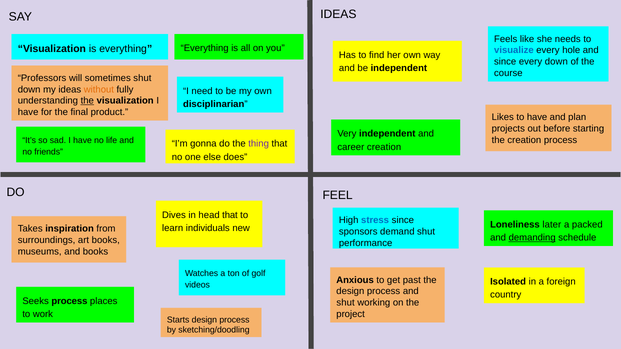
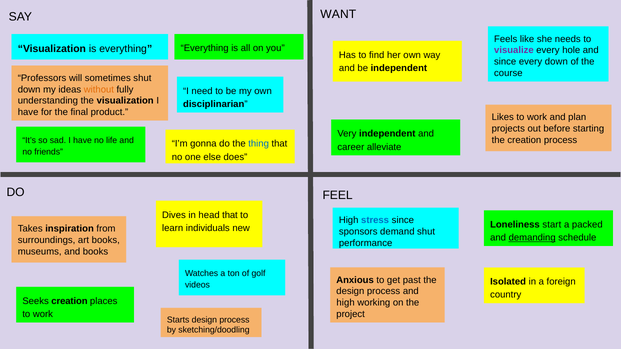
IDEAS at (338, 14): IDEAS -> WANT
visualize colour: blue -> purple
the at (87, 101) underline: present -> none
Likes to have: have -> work
thing colour: purple -> blue
career creation: creation -> alleviate
later: later -> start
Seeks process: process -> creation
shut at (346, 303): shut -> high
